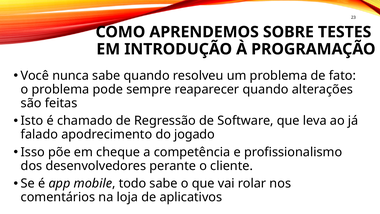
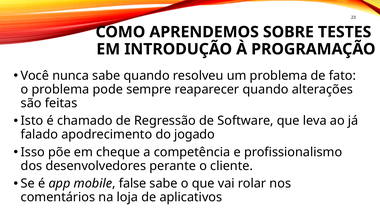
todo: todo -> false
